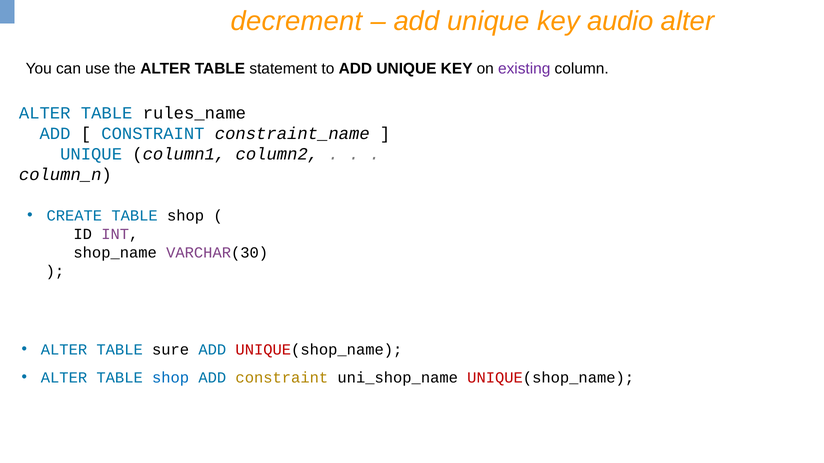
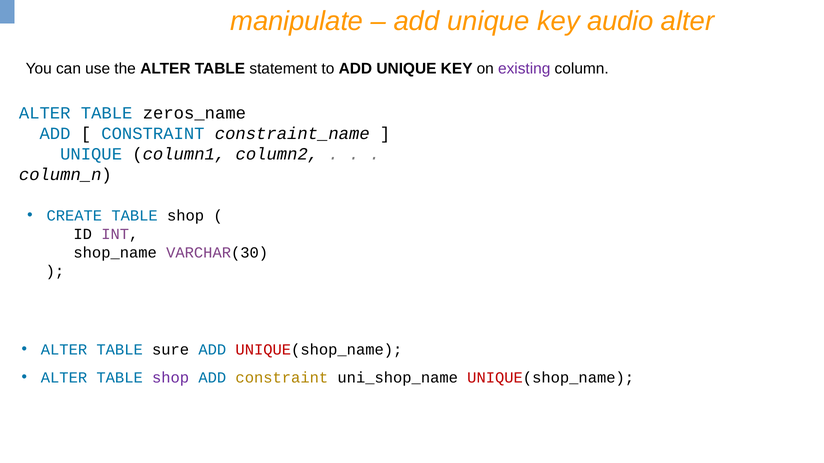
decrement: decrement -> manipulate
rules_name: rules_name -> zeros_name
shop at (171, 378) colour: blue -> purple
